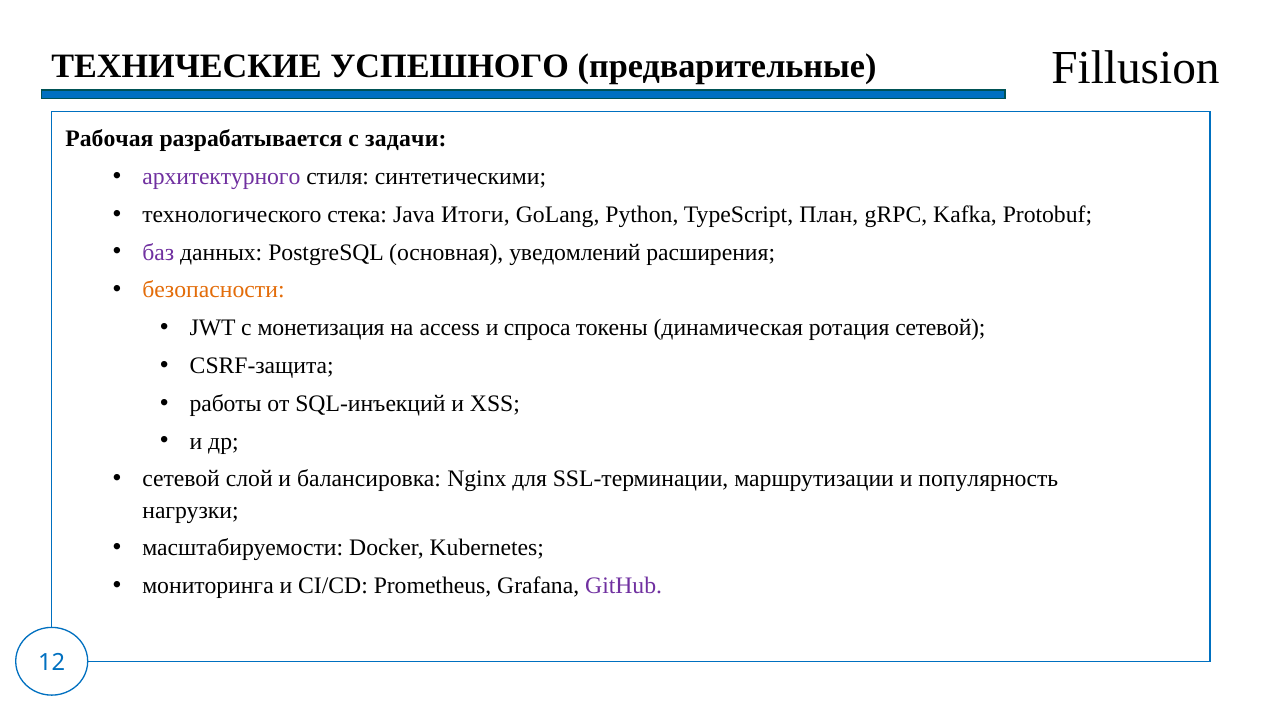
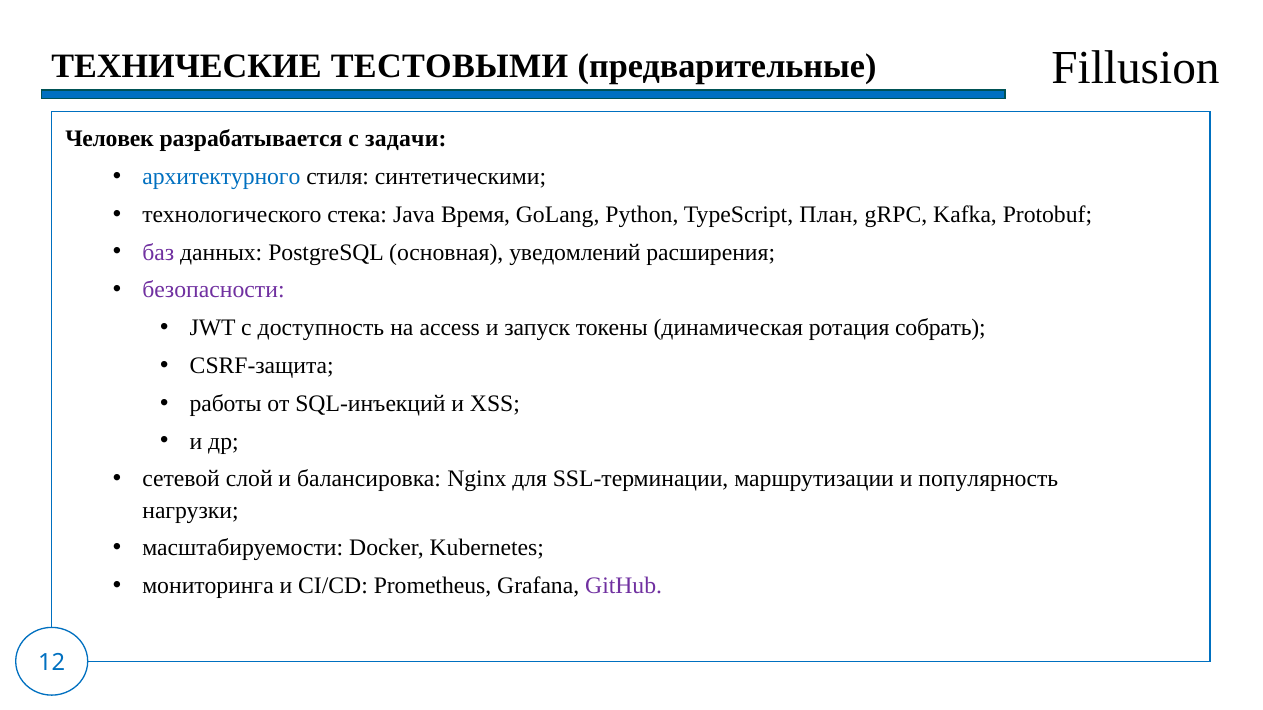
УСПЕШНОГО: УСПЕШНОГО -> ТЕСТОВЫМИ
Рабочая: Рабочая -> Человек
архитектурного colour: purple -> blue
Итоги: Итоги -> Время
безопасности colour: orange -> purple
монетизация: монетизация -> доступность
спроса: спроса -> запуск
ротация сетевой: сетевой -> собрать
